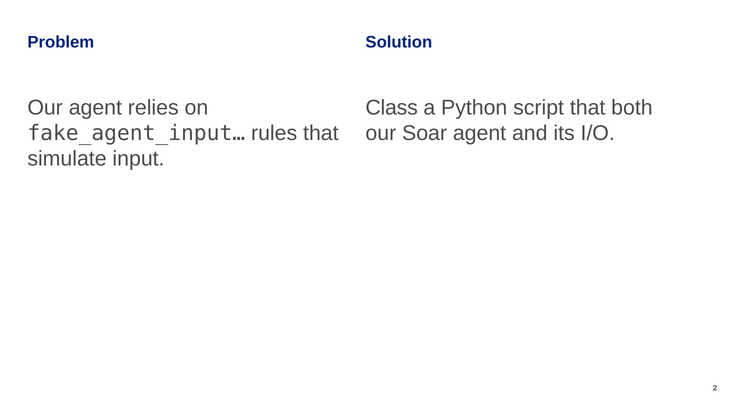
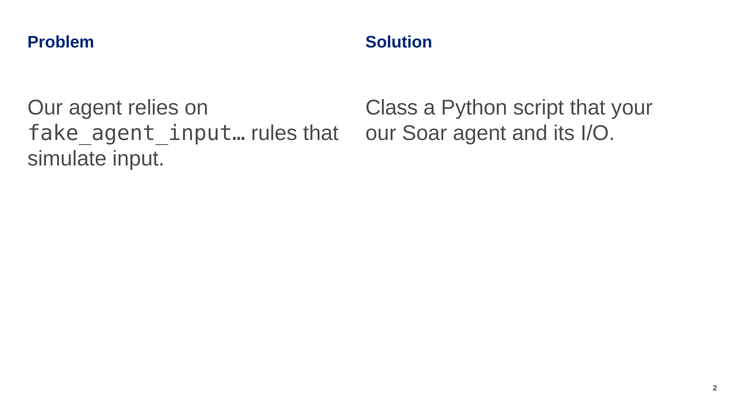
both: both -> your
